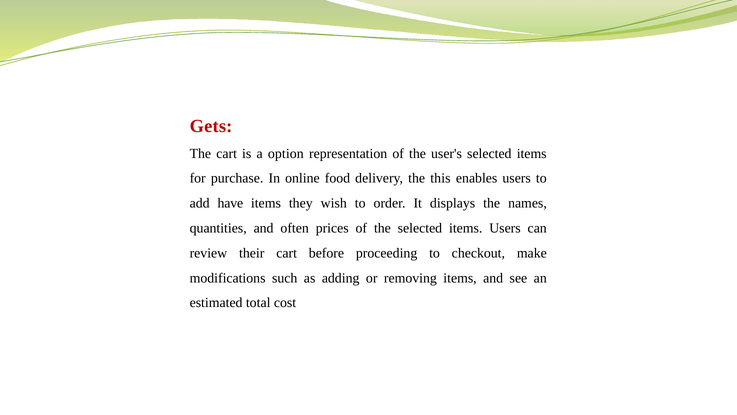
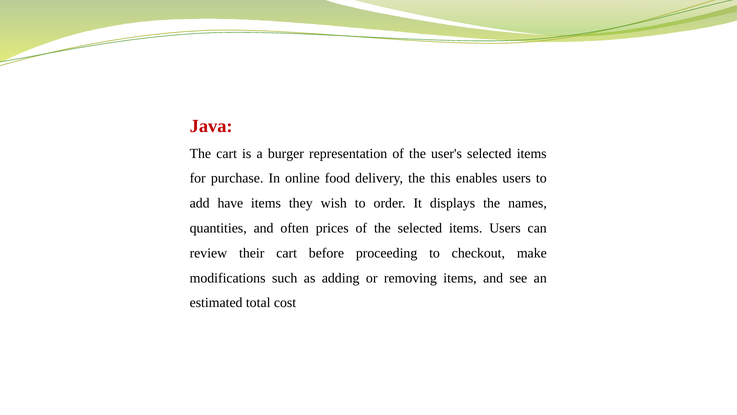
Gets: Gets -> Java
option: option -> burger
